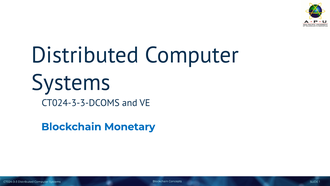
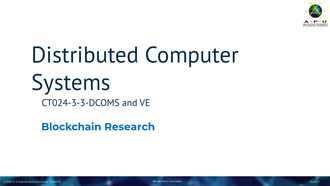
Monetary: Monetary -> Research
